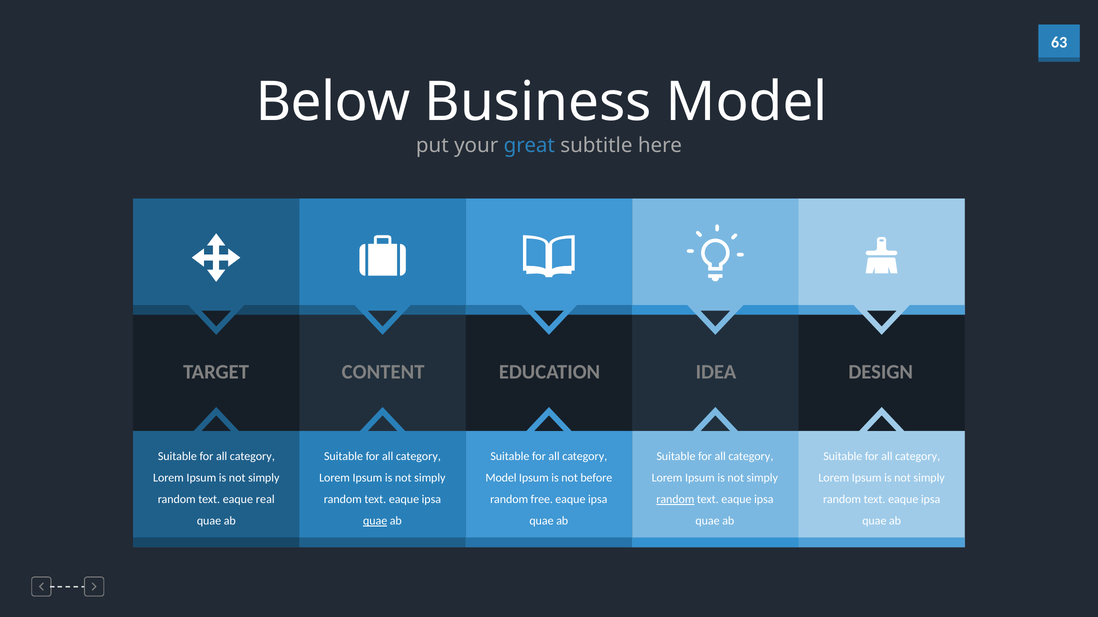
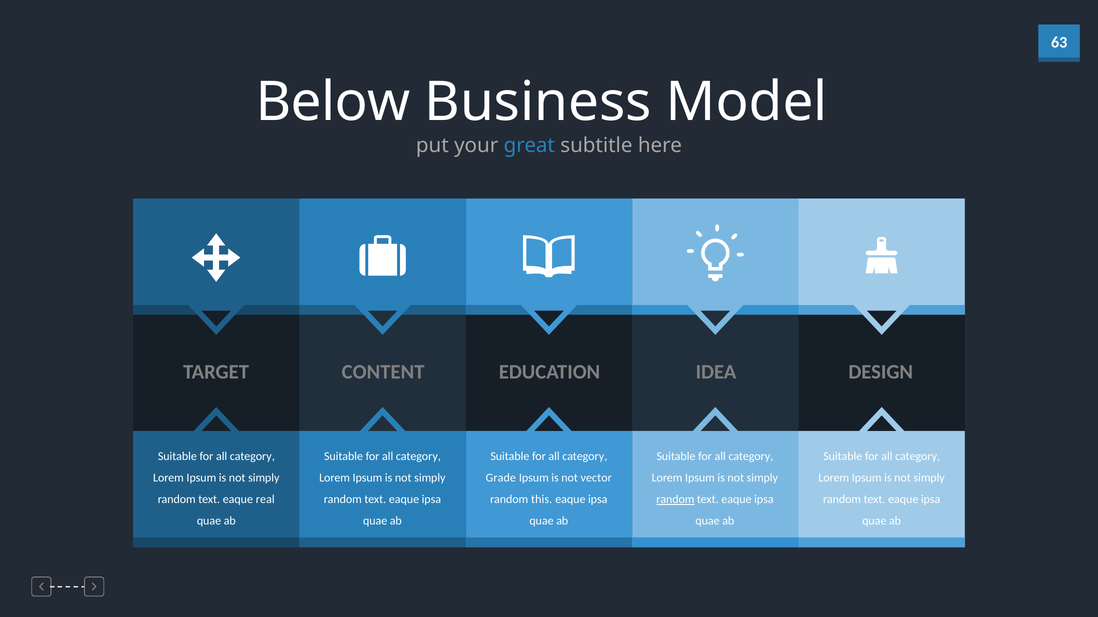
Model at (501, 478): Model -> Grade
before: before -> vector
free: free -> this
quae at (375, 521) underline: present -> none
